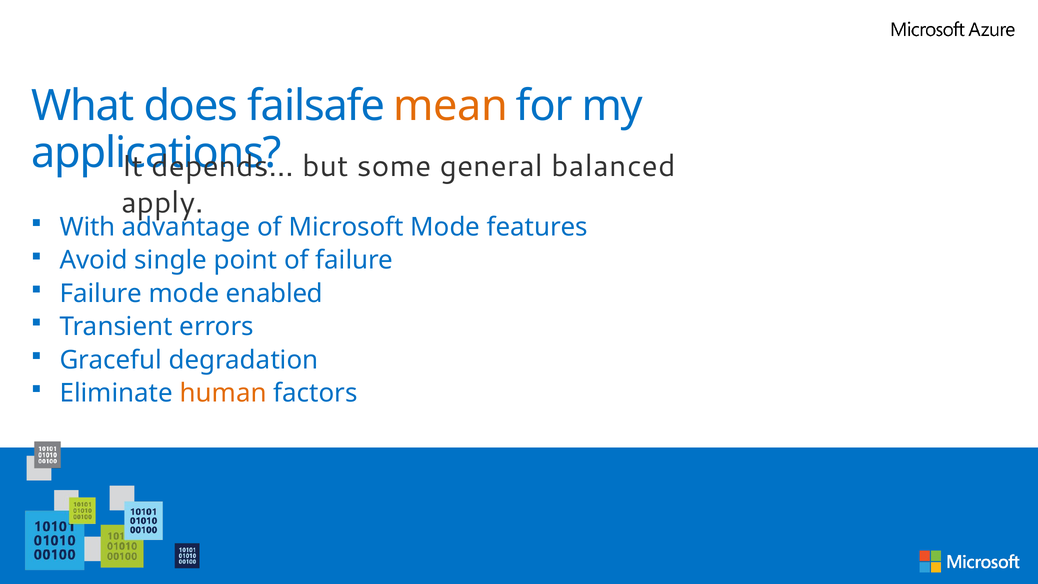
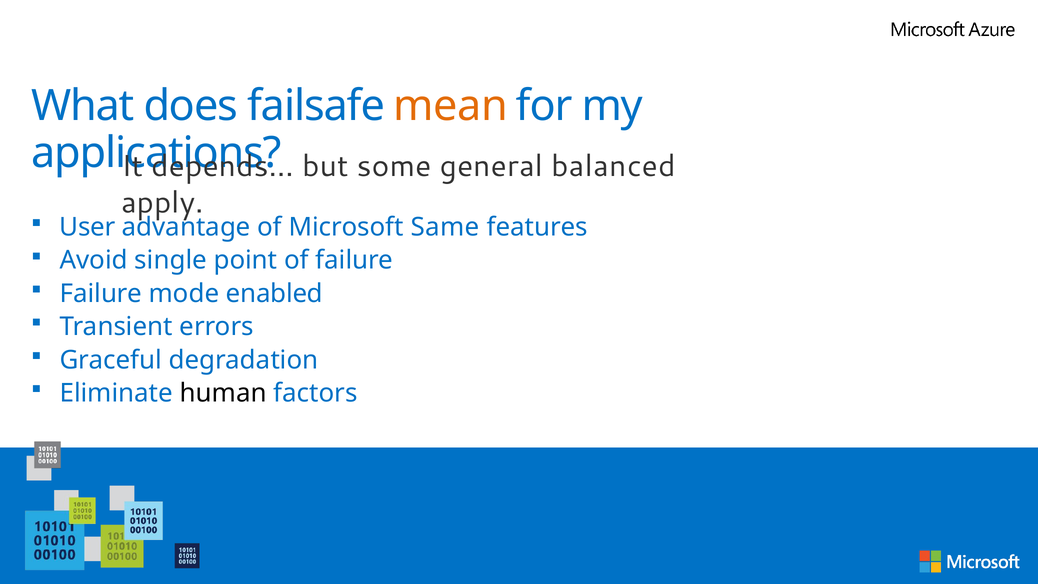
With: With -> User
Microsoft Mode: Mode -> Same
human colour: orange -> black
